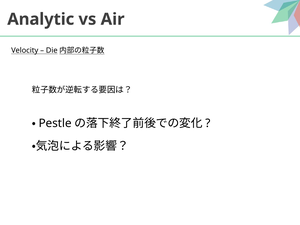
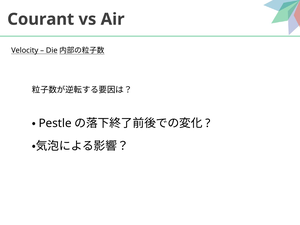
Analytic: Analytic -> Courant
